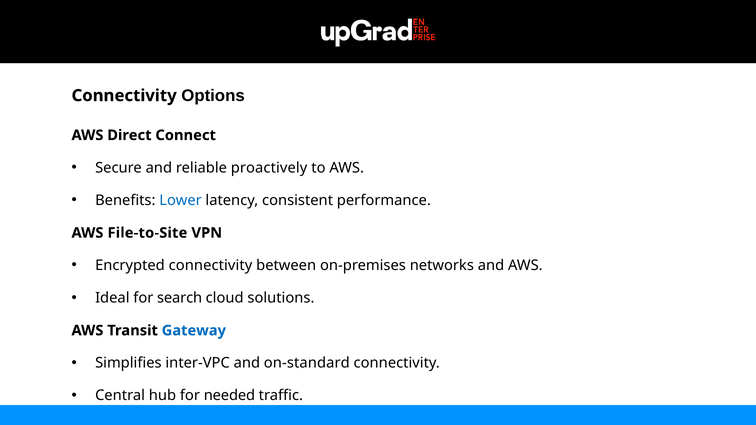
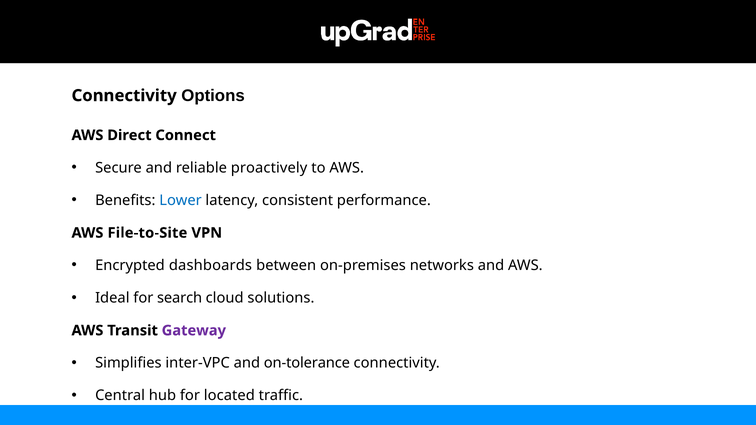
Encrypted connectivity: connectivity -> dashboards
Gateway colour: blue -> purple
on-standard: on-standard -> on-tolerance
needed: needed -> located
